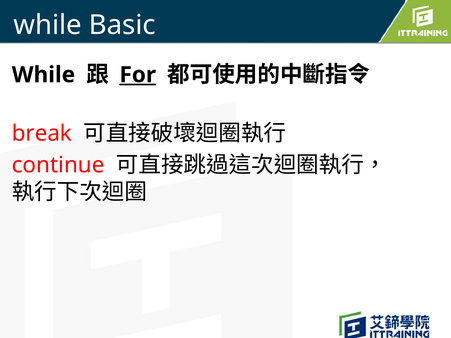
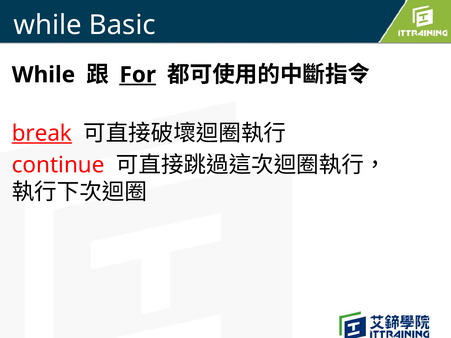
break underline: none -> present
